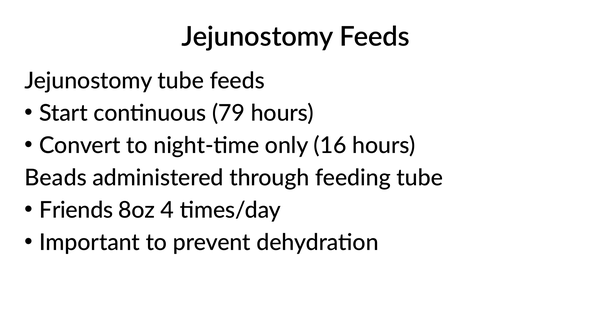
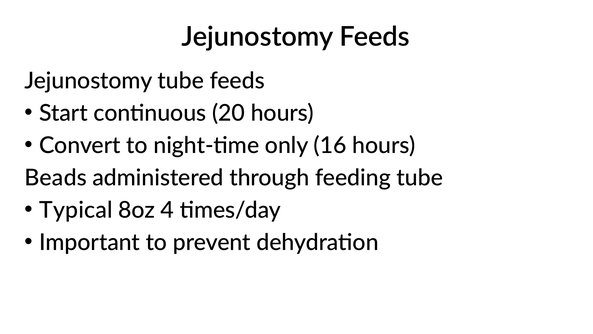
79: 79 -> 20
Friends: Friends -> Typical
